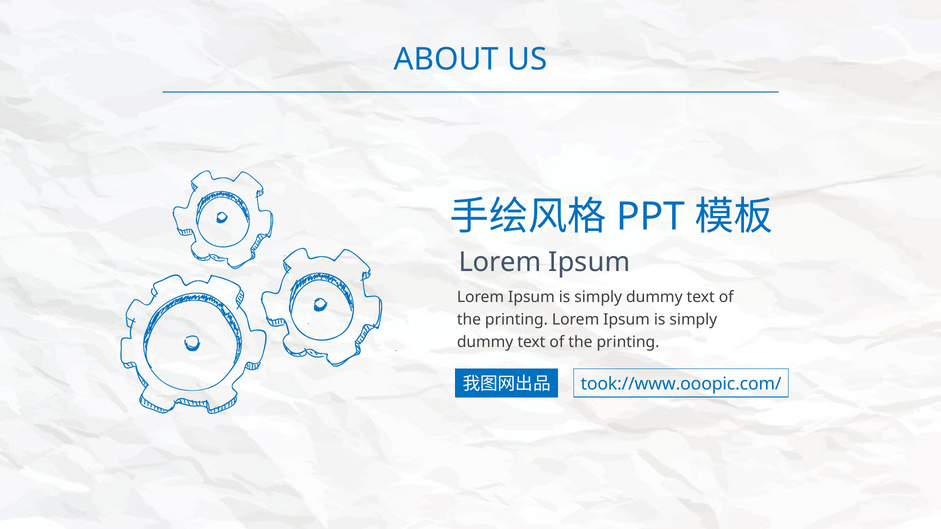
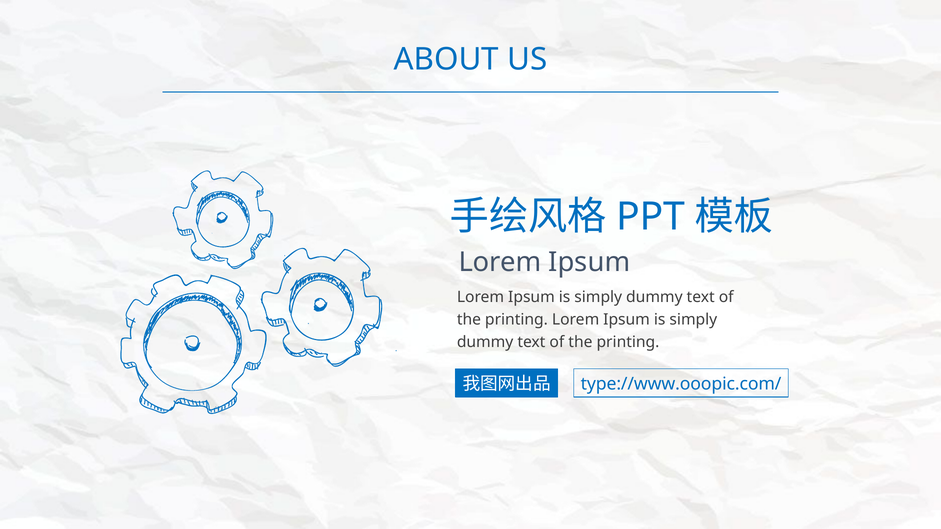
took://www.ooopic.com/: took://www.ooopic.com/ -> type://www.ooopic.com/
